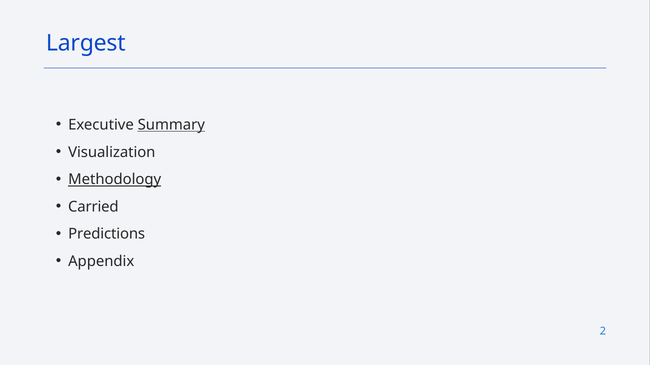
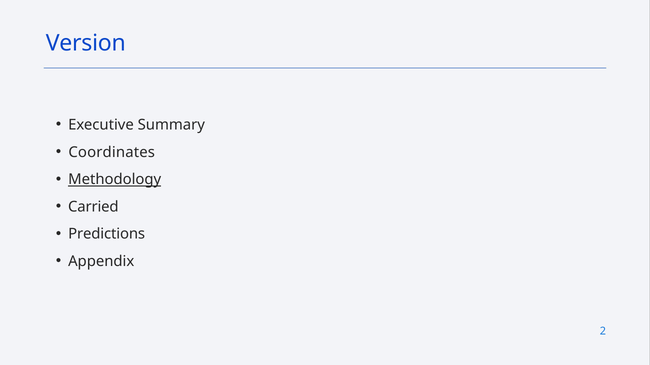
Largest: Largest -> Version
Summary underline: present -> none
Visualization: Visualization -> Coordinates
